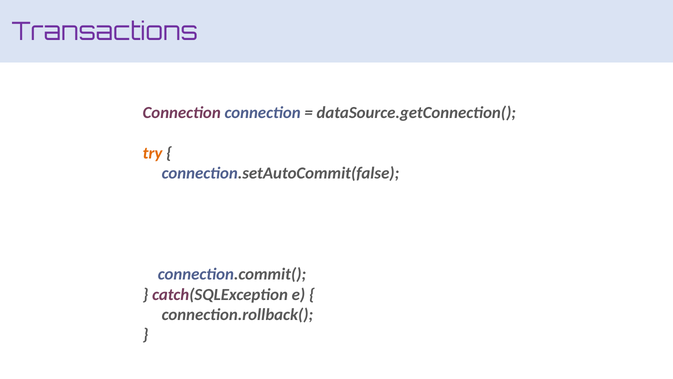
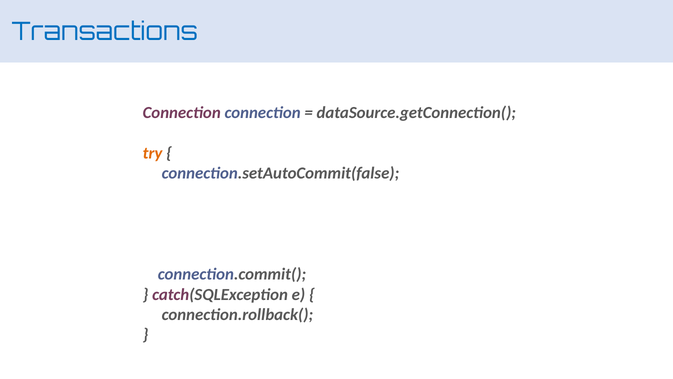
Transactions colour: purple -> blue
